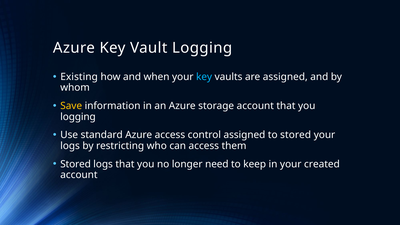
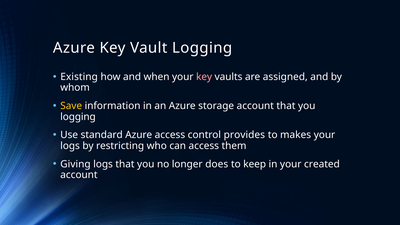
key at (204, 77) colour: light blue -> pink
control assigned: assigned -> provides
to stored: stored -> makes
Stored at (76, 164): Stored -> Giving
need: need -> does
